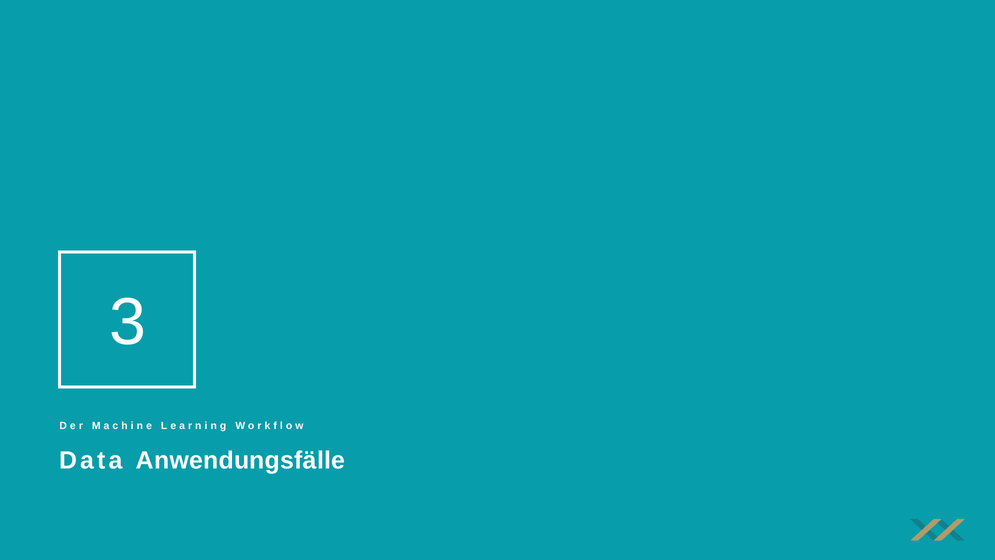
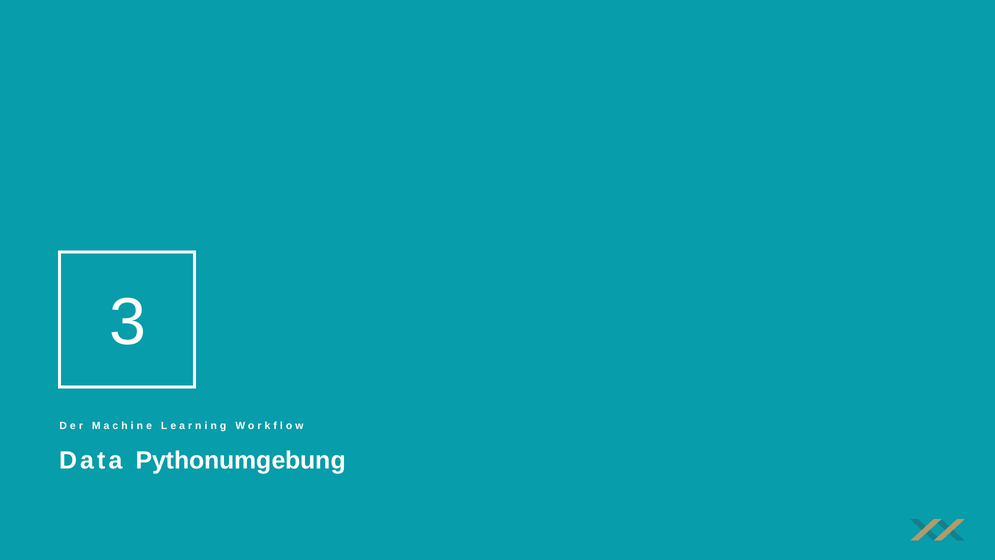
Anwendungsfälle: Anwendungsfälle -> Pythonumgebung
